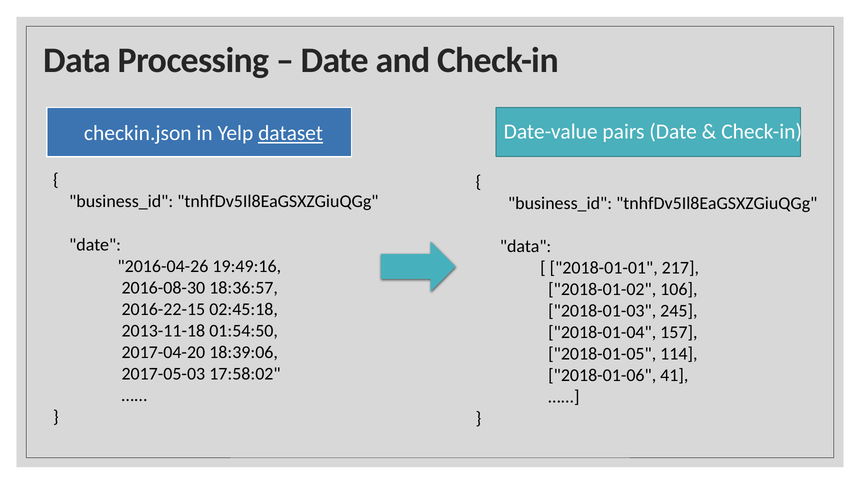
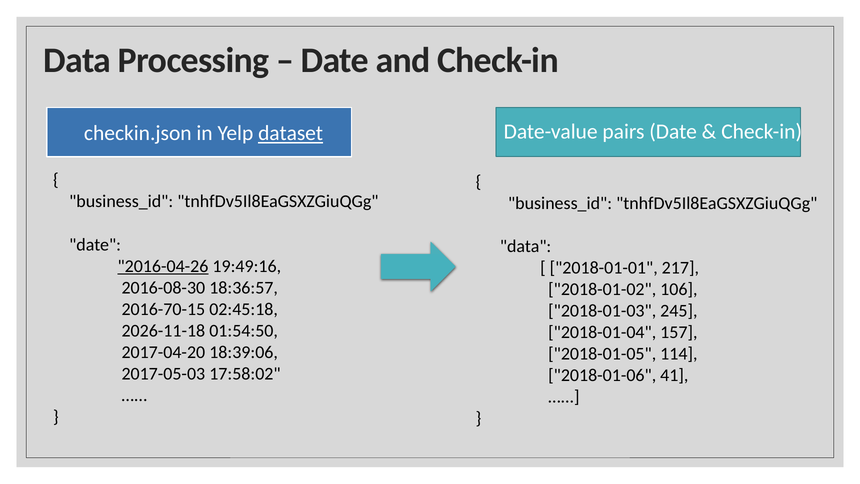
2016-04-26 underline: none -> present
2016-22-15: 2016-22-15 -> 2016-70-15
2013-11-18: 2013-11-18 -> 2026-11-18
